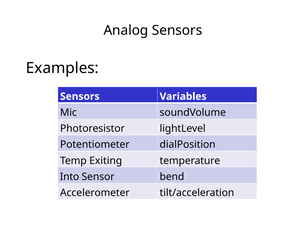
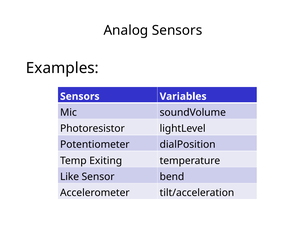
Into: Into -> Like
